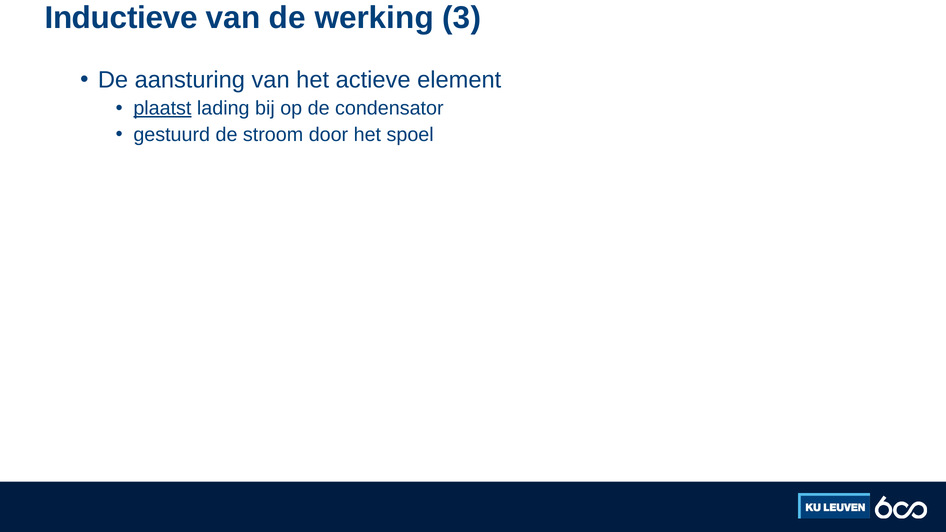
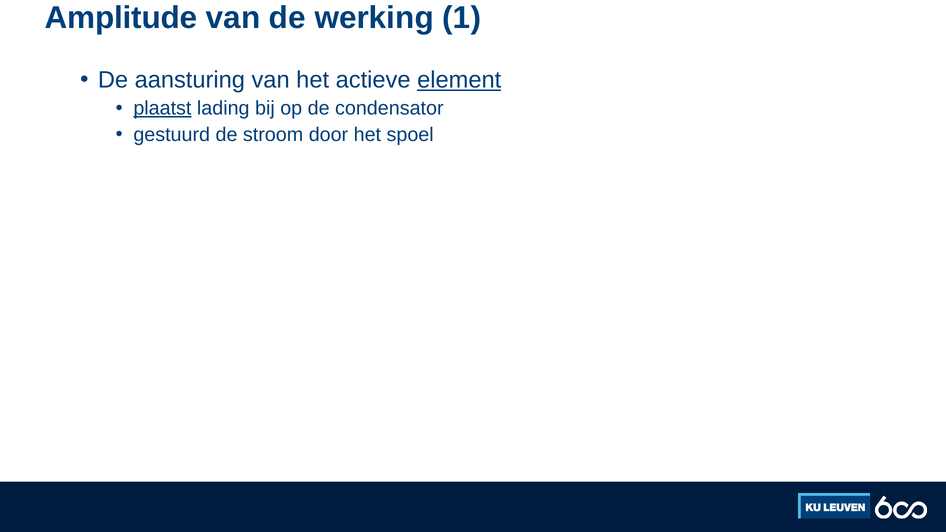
Inductieve: Inductieve -> Amplitude
3: 3 -> 1
element underline: none -> present
